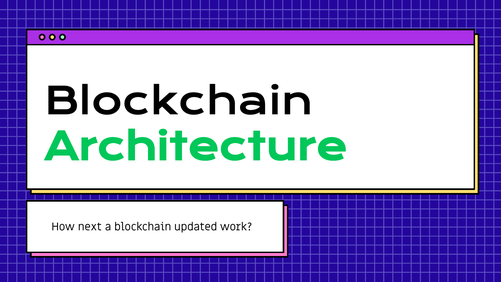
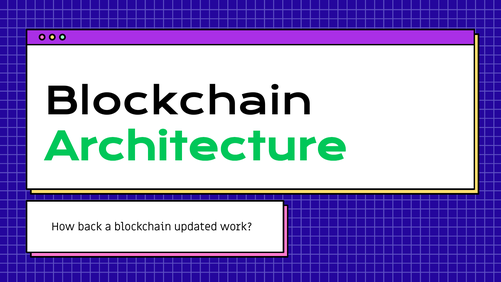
next: next -> back
